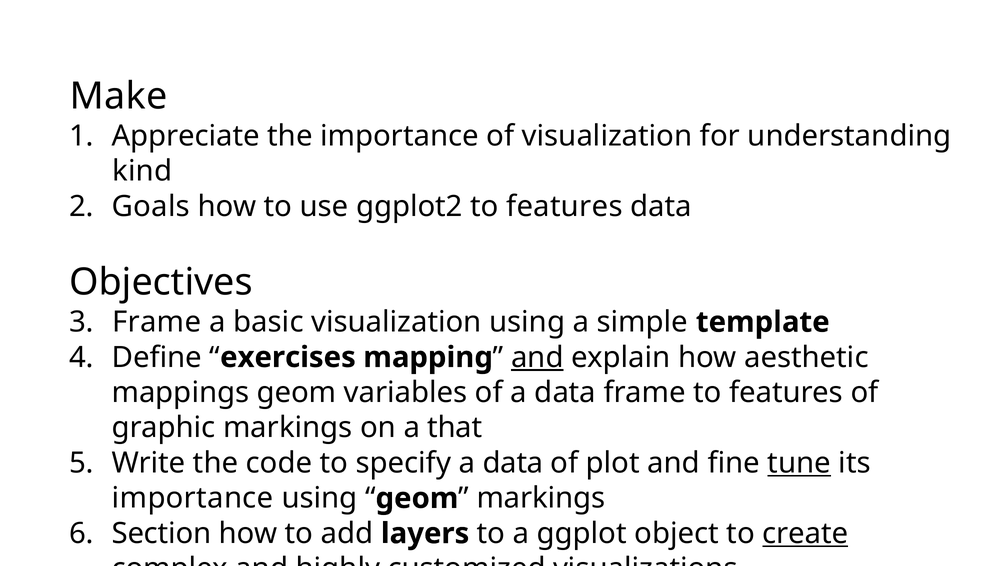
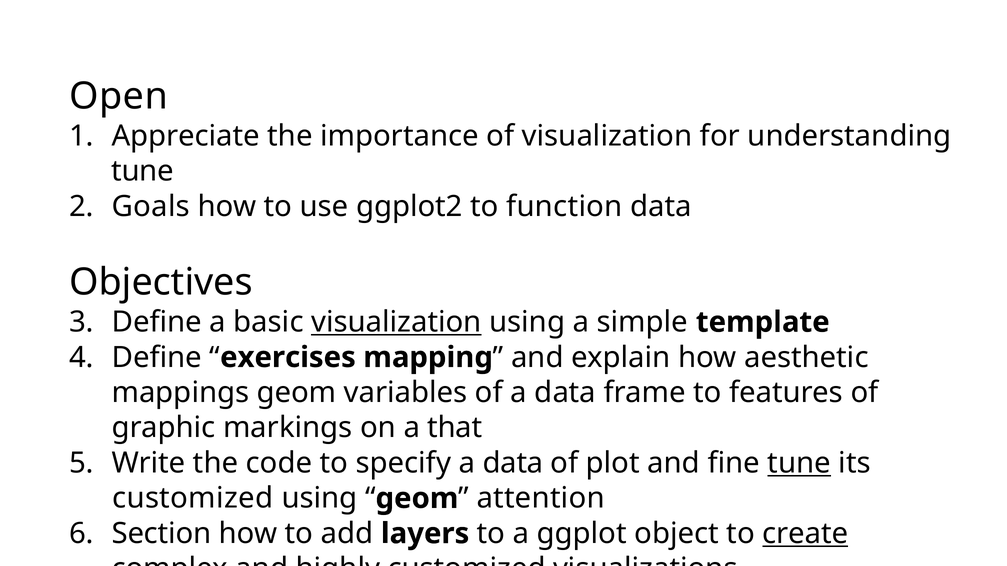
Make: Make -> Open
kind at (142, 171): kind -> tune
ggplot2 to features: features -> function
Frame at (157, 322): Frame -> Define
visualization at (396, 322) underline: none -> present
and at (537, 358) underline: present -> none
importance at (193, 499): importance -> customized
markings at (541, 499): markings -> attention
